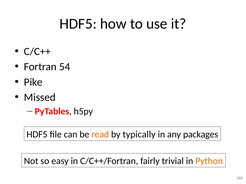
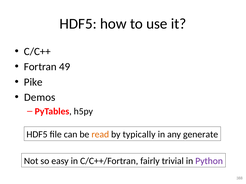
54: 54 -> 49
Missed: Missed -> Demos
packages: packages -> generate
Python colour: orange -> purple
